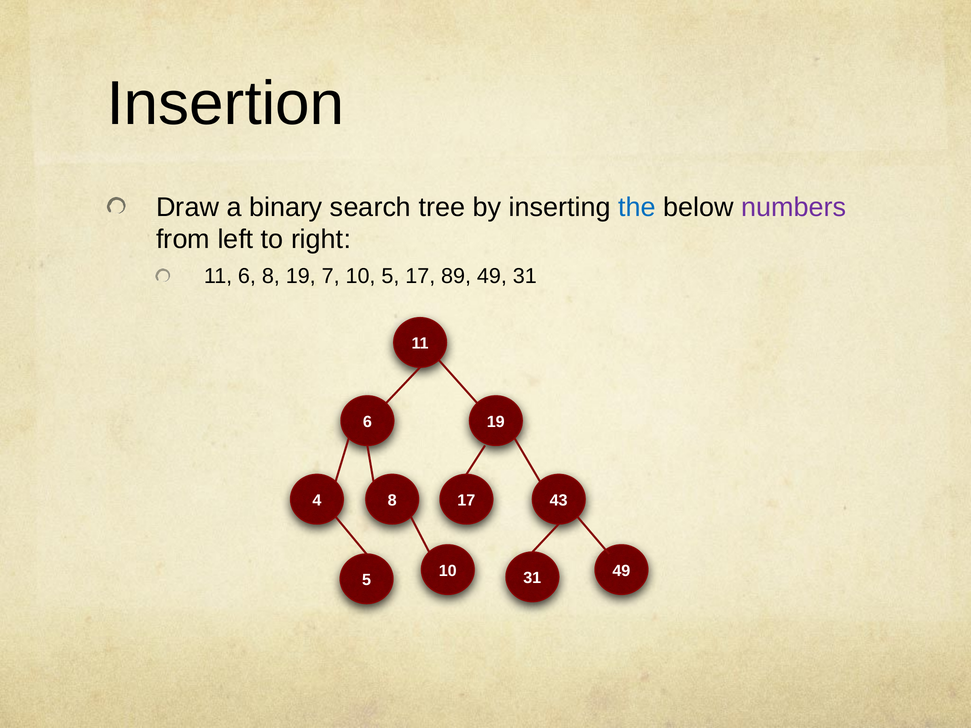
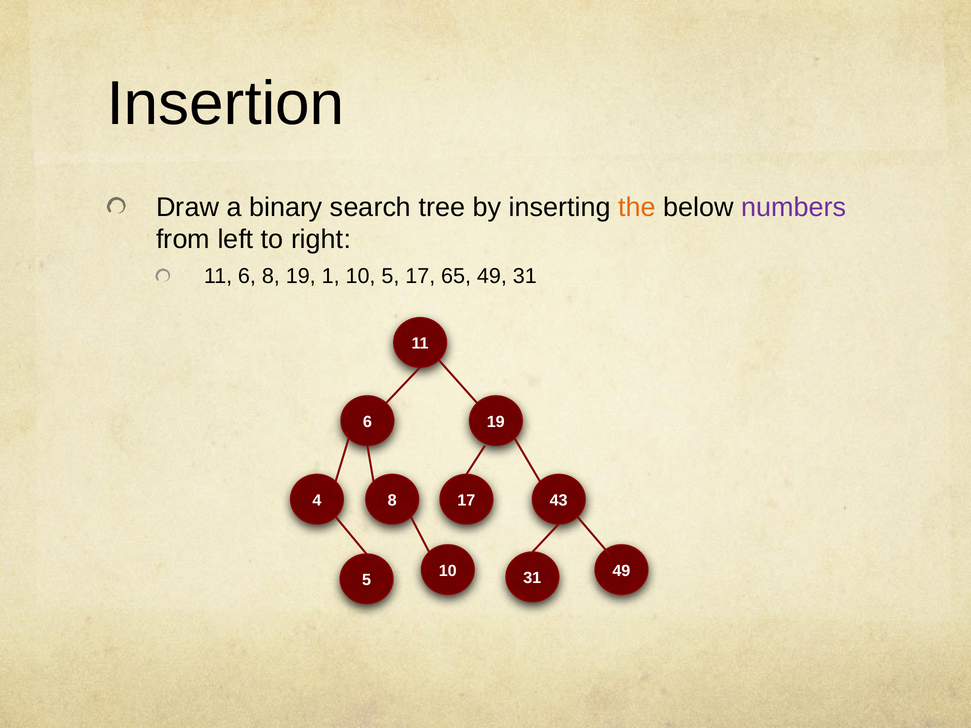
the colour: blue -> orange
7: 7 -> 1
89: 89 -> 65
